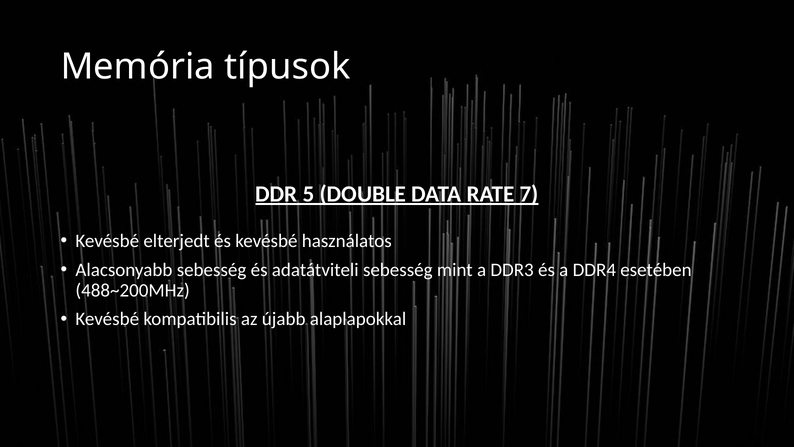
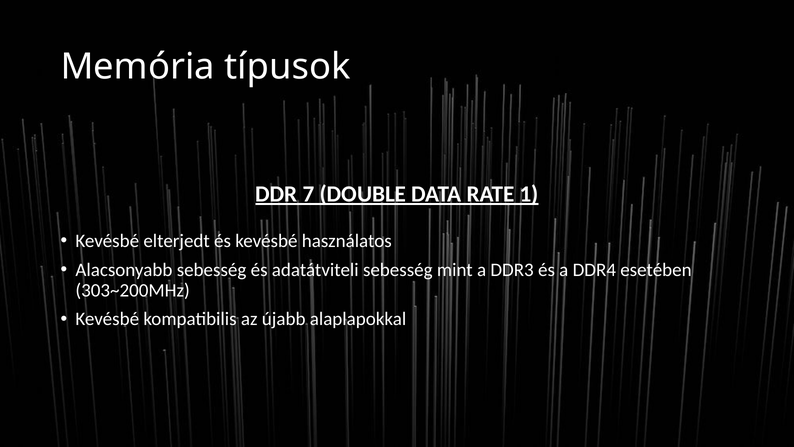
5: 5 -> 7
7: 7 -> 1
488~200MHz: 488~200MHz -> 303~200MHz
